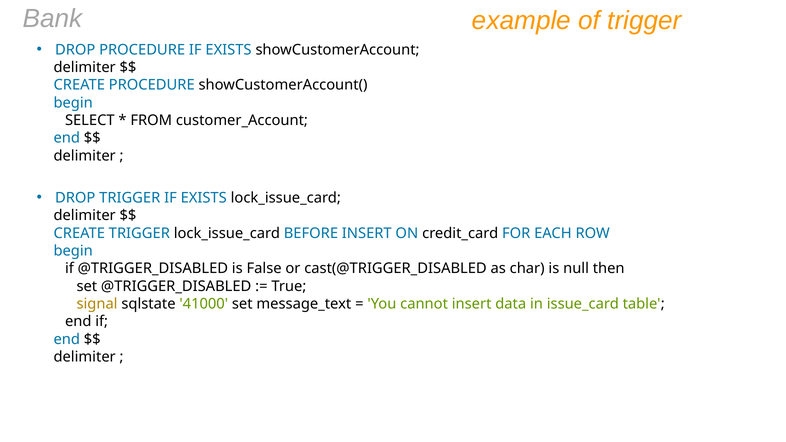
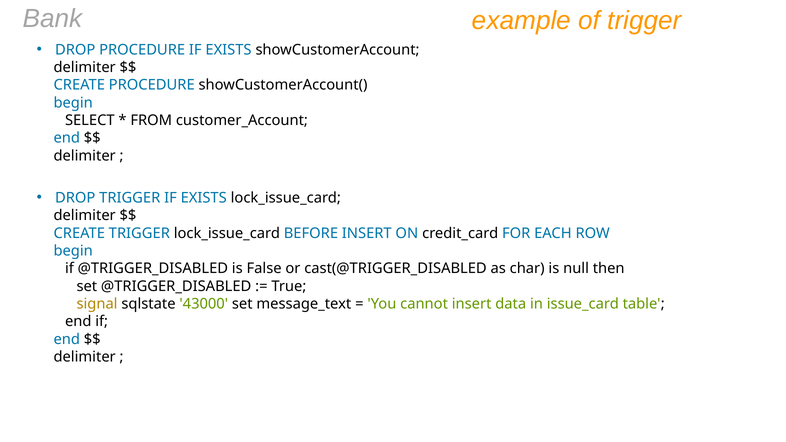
41000: 41000 -> 43000
